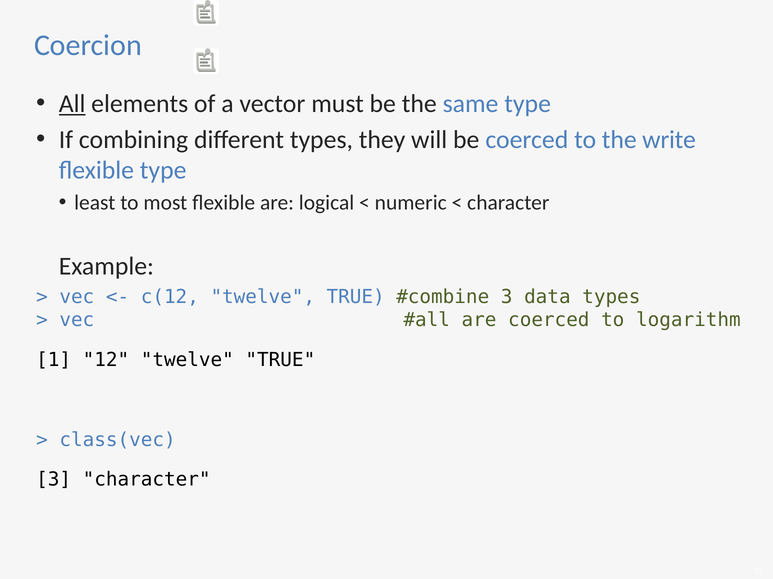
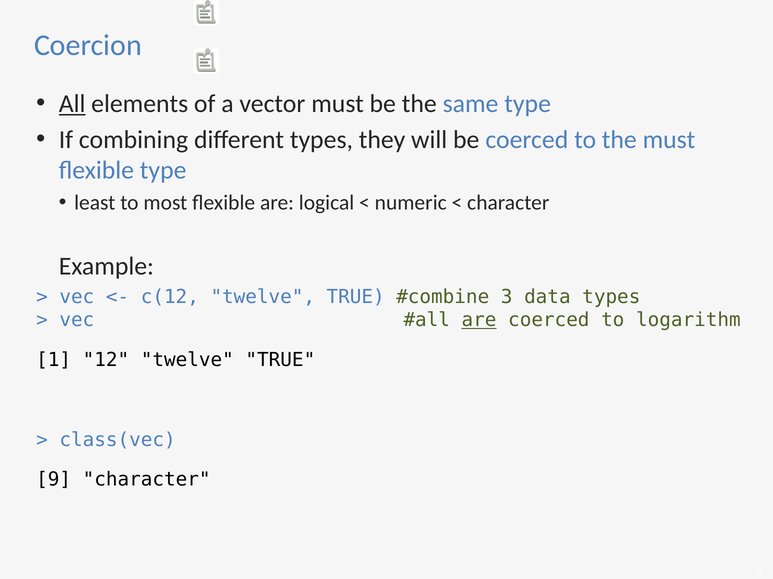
the write: write -> must
are at (479, 320) underline: none -> present
3 at (54, 480): 3 -> 9
